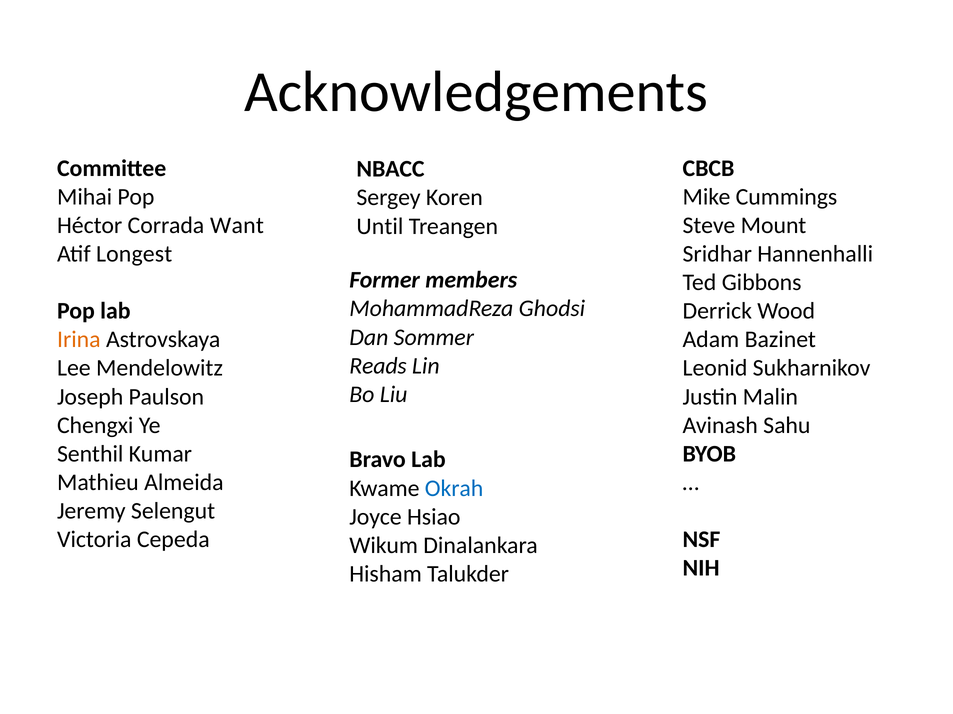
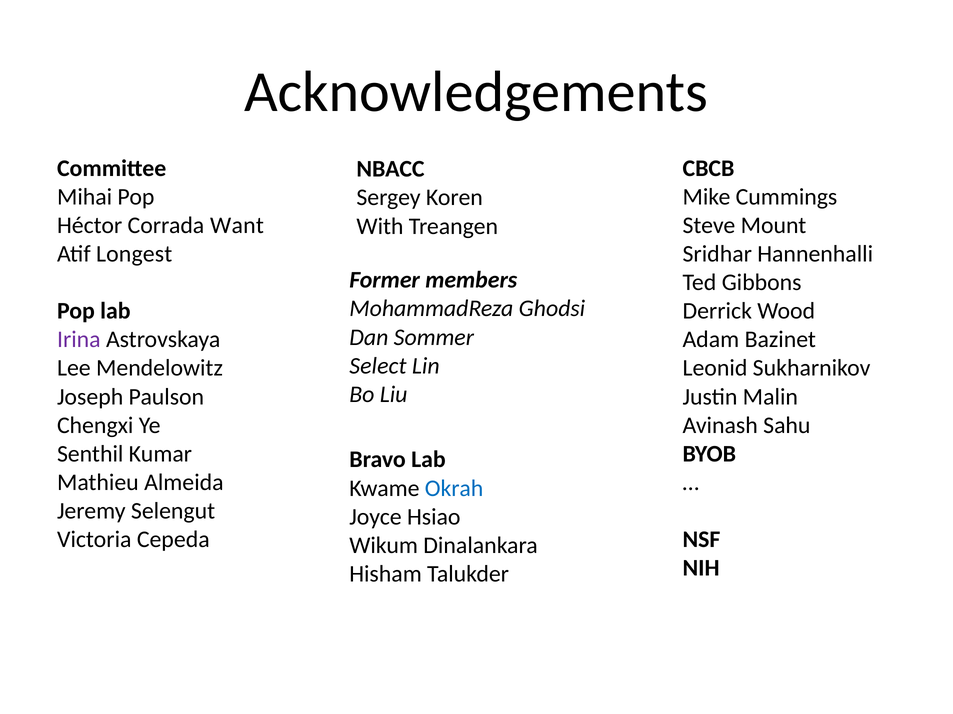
Until: Until -> With
Irina colour: orange -> purple
Reads: Reads -> Select
